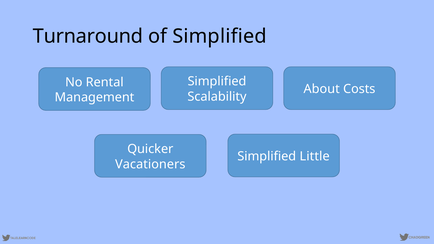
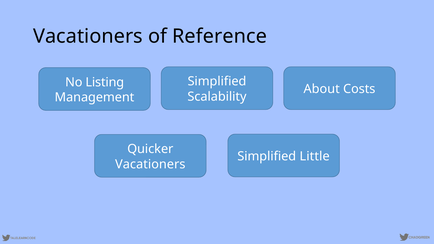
Turnaround at (88, 36): Turnaround -> Vacationers
of Simplified: Simplified -> Reference
Rental: Rental -> Listing
